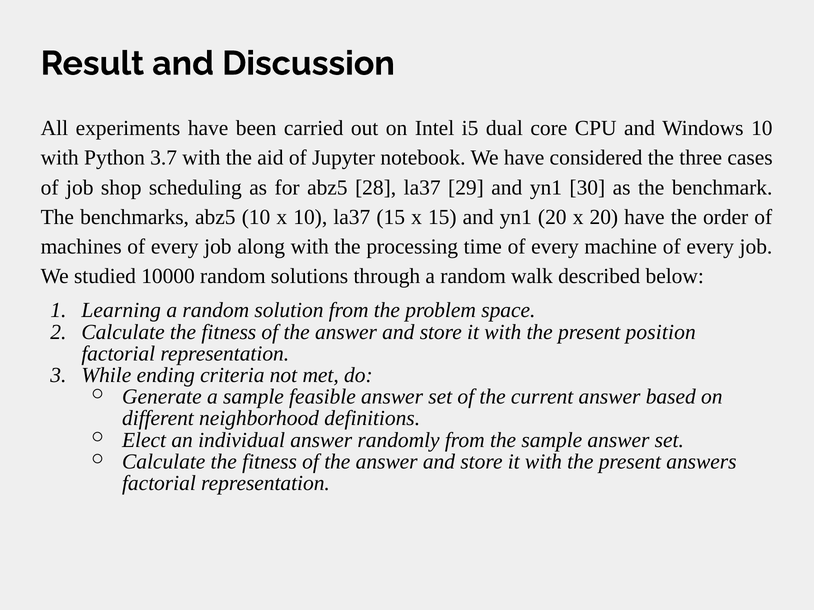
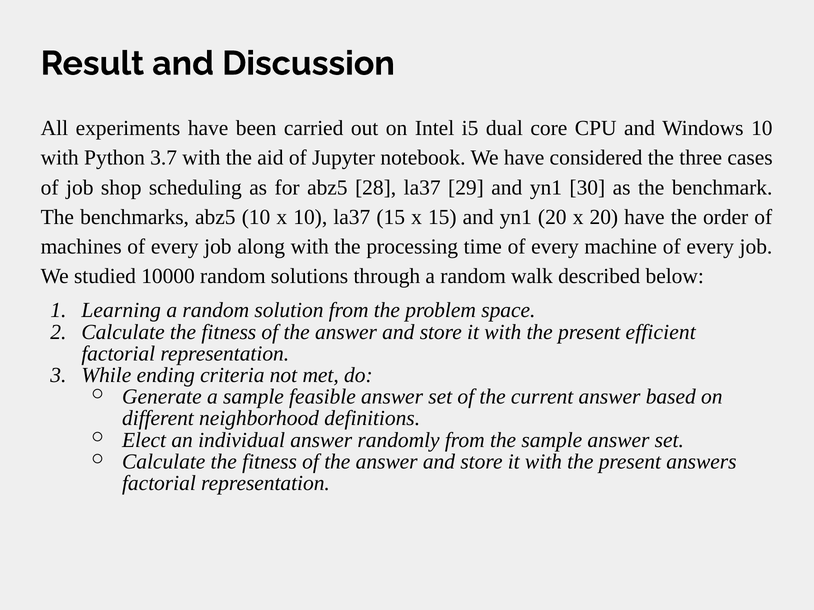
position: position -> efficient
